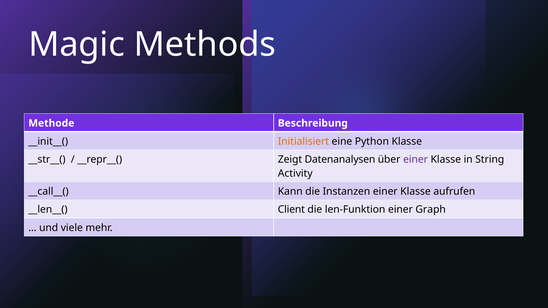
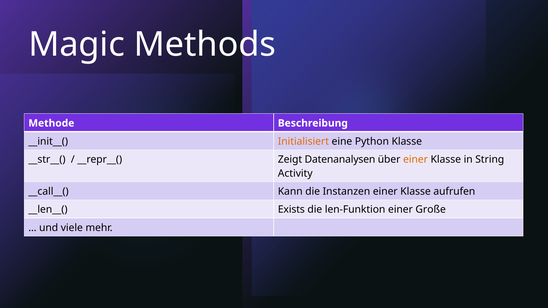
einer at (416, 160) colour: purple -> orange
Client: Client -> Exists
Graph: Graph -> Große
